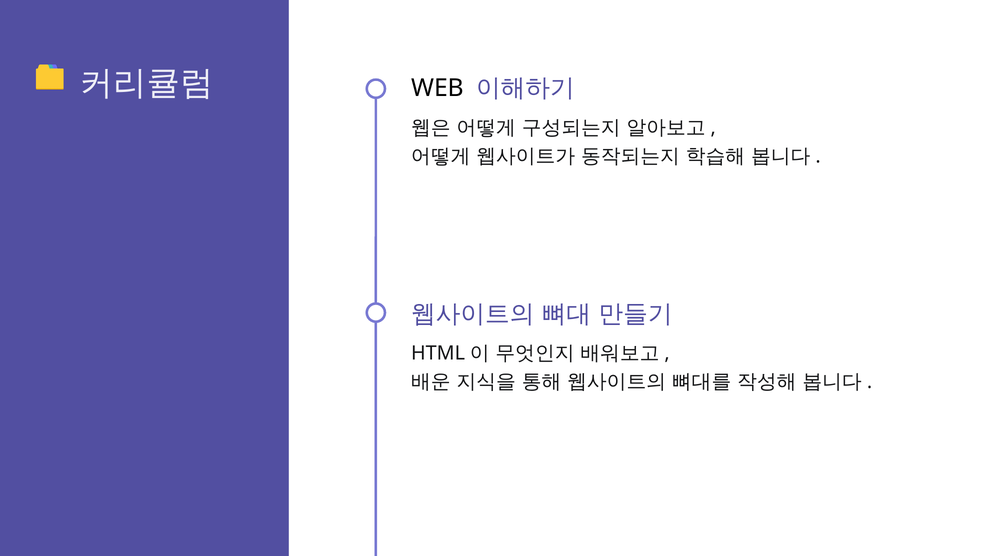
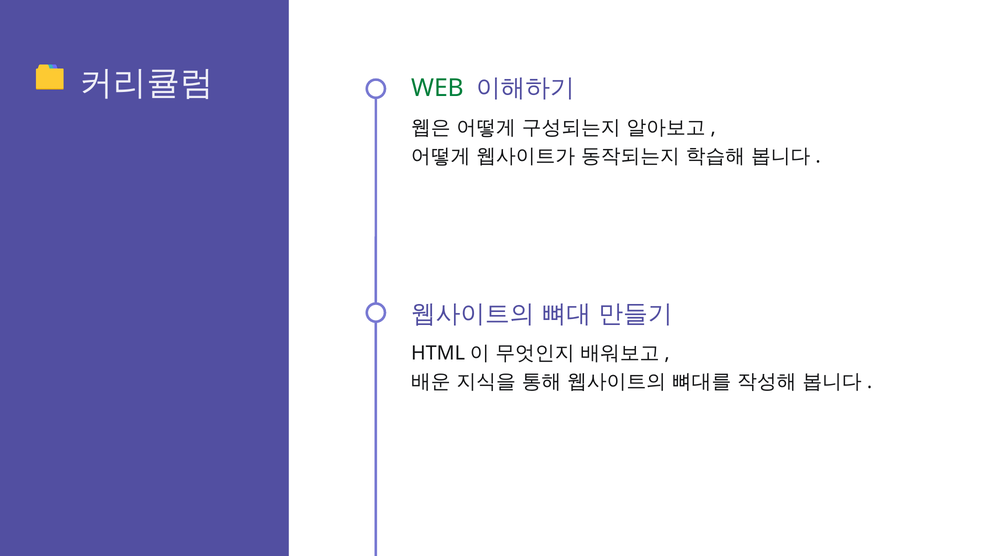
WEB colour: black -> green
